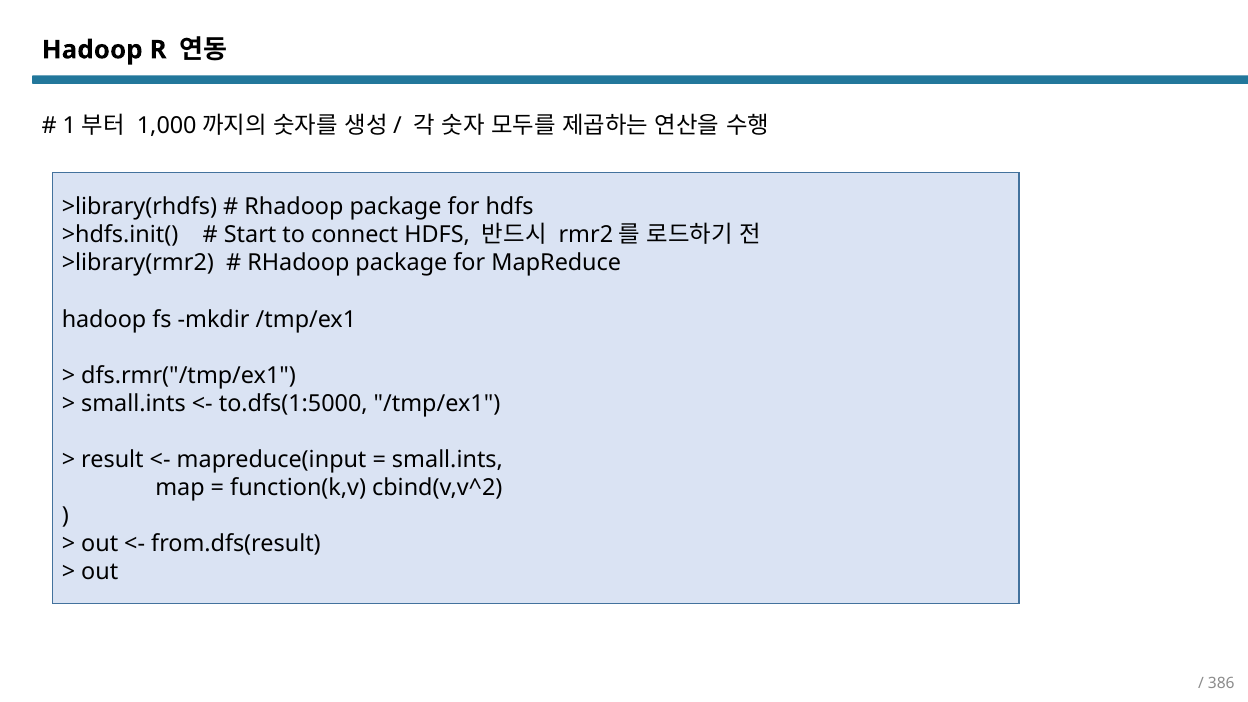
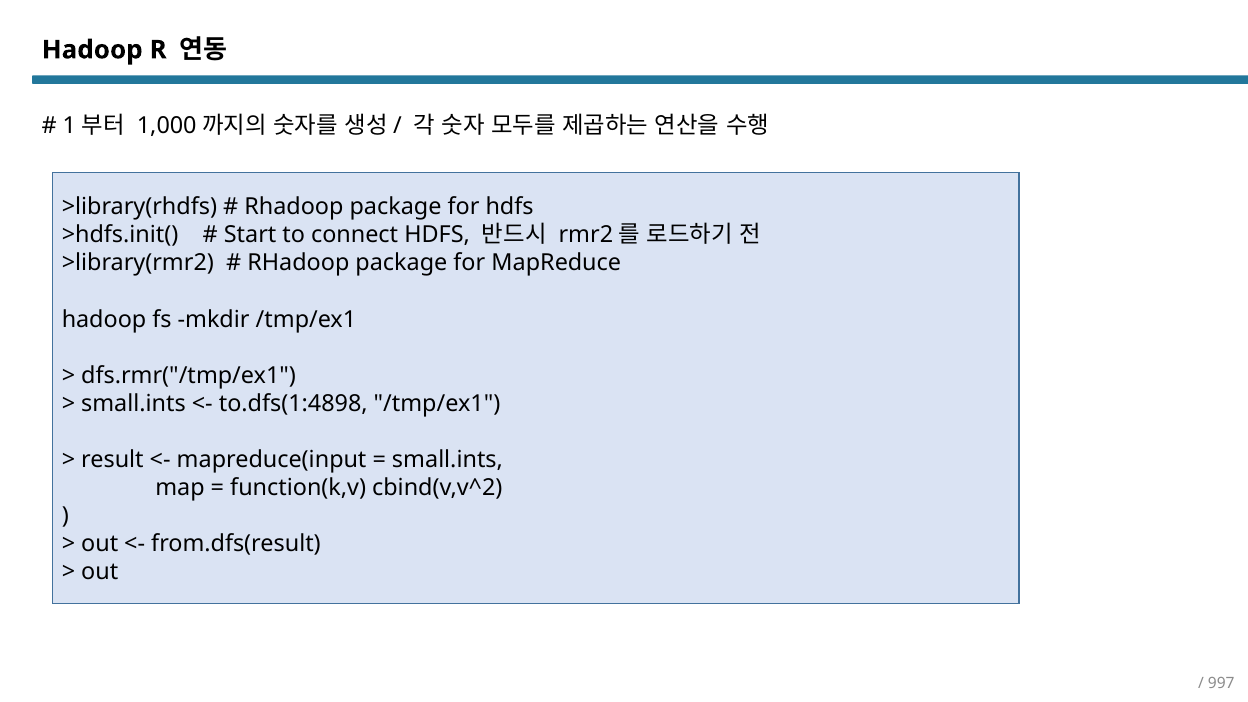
to.dfs(1:5000: to.dfs(1:5000 -> to.dfs(1:4898
386: 386 -> 997
